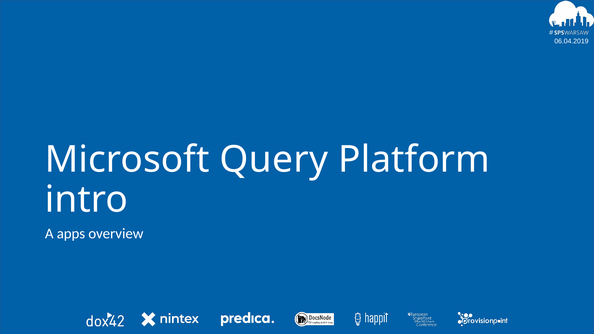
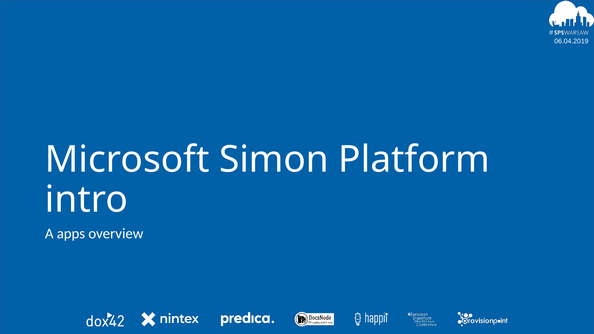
Query: Query -> Simon
